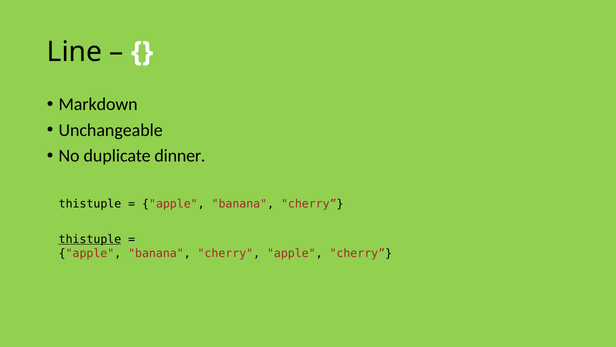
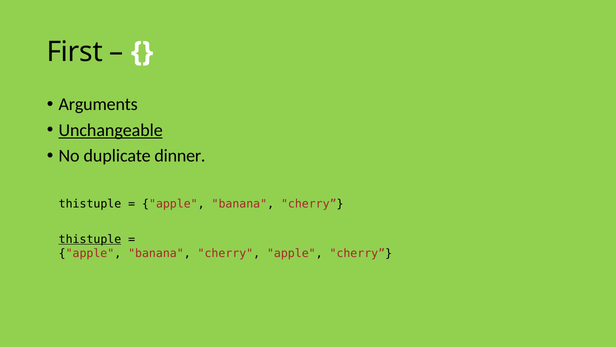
Line: Line -> First
Markdown: Markdown -> Arguments
Unchangeable underline: none -> present
